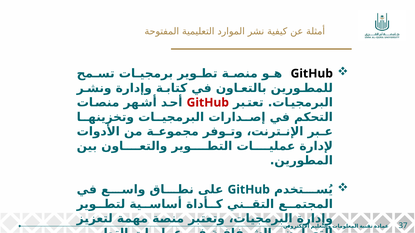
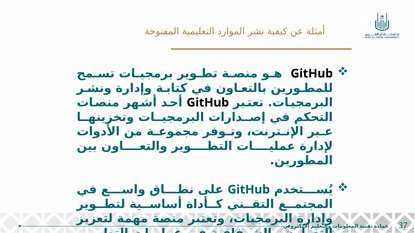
GitHub at (208, 103) colour: red -> black
